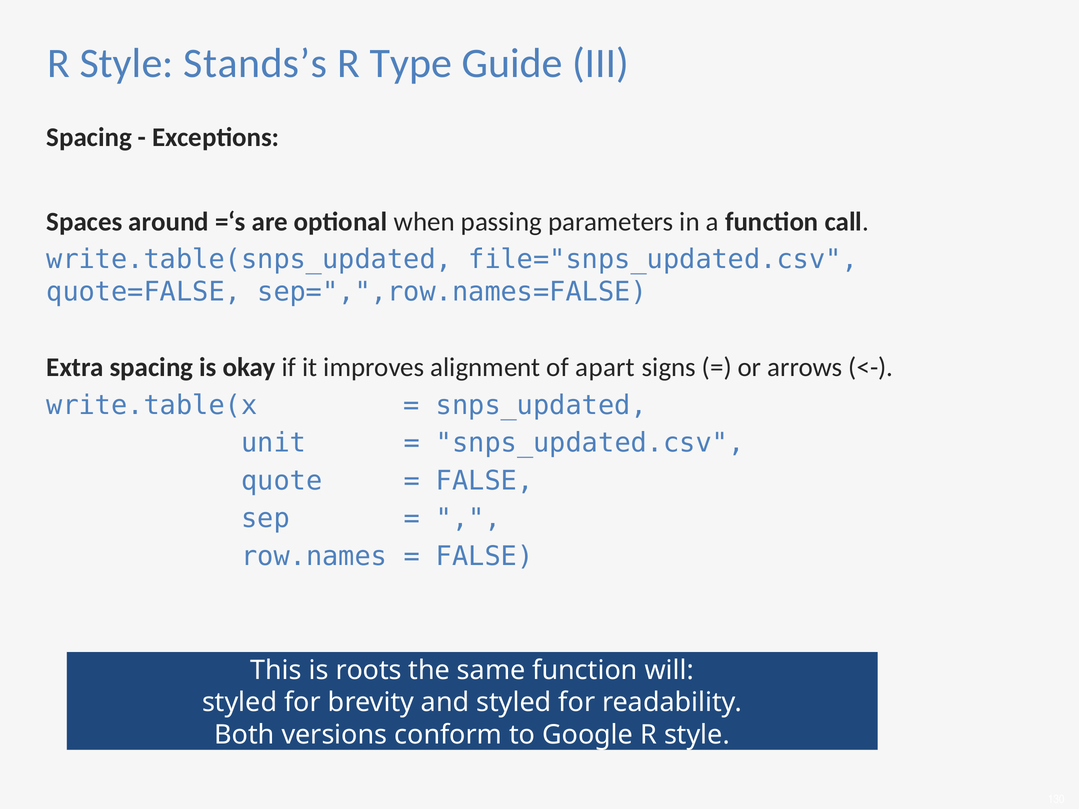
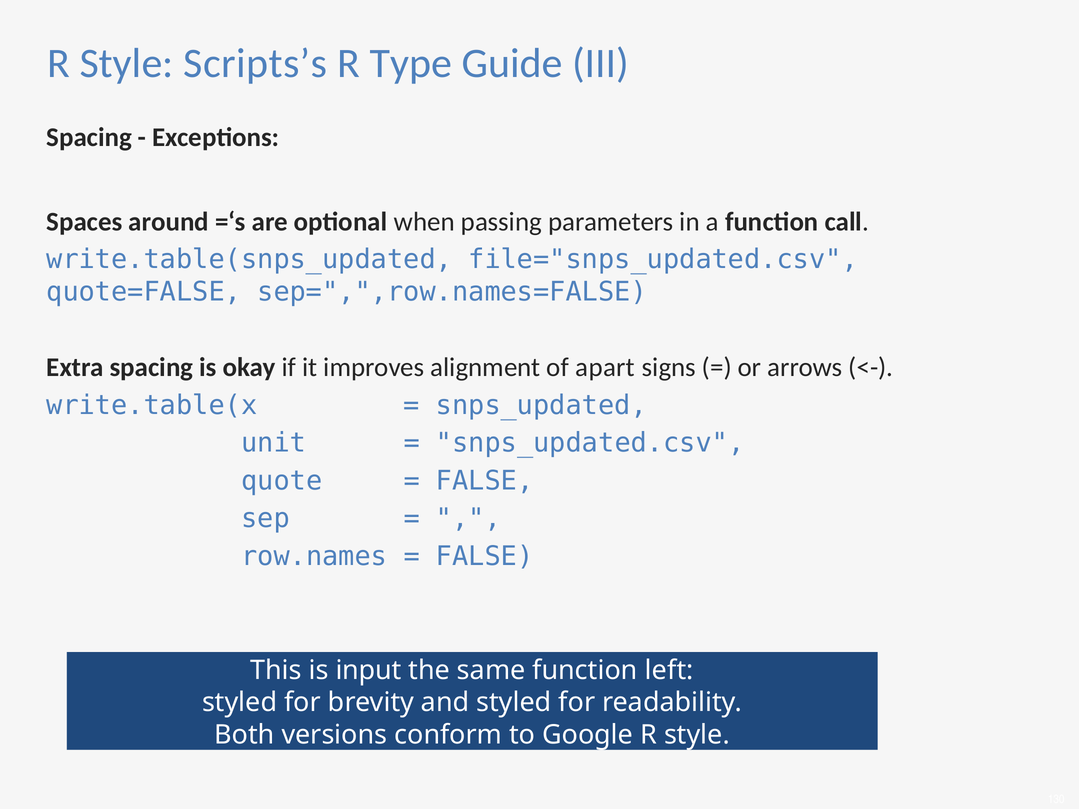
Stands’s: Stands’s -> Scripts’s
roots: roots -> input
will: will -> left
